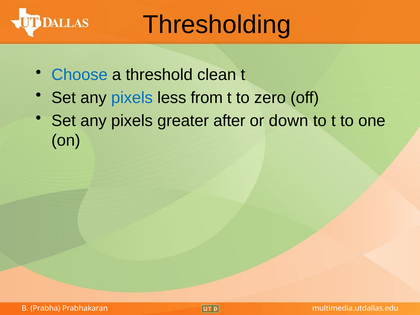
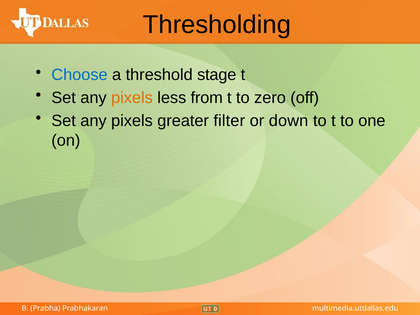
clean: clean -> stage
pixels at (132, 98) colour: blue -> orange
after: after -> filter
